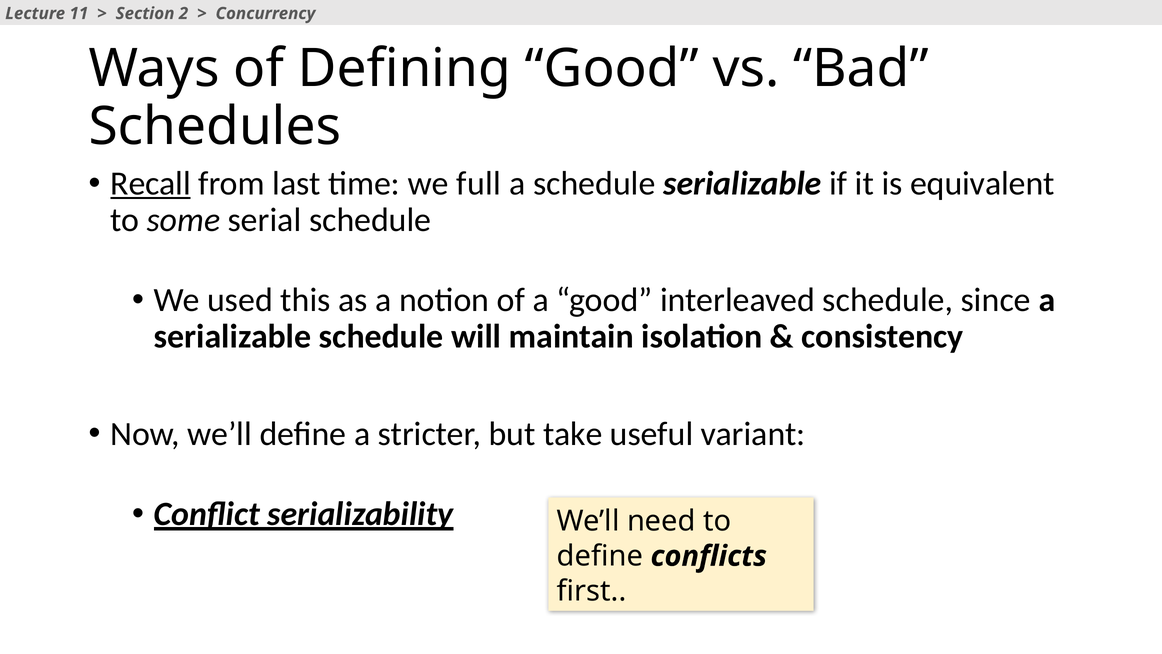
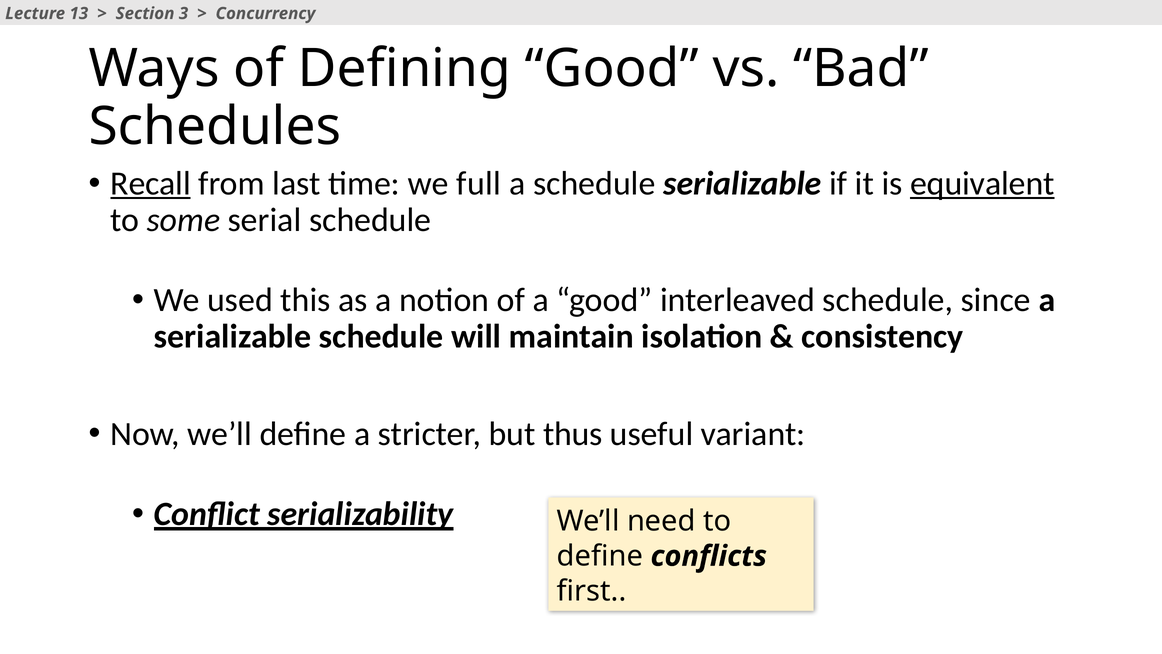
11: 11 -> 13
2: 2 -> 3
equivalent underline: none -> present
take: take -> thus
